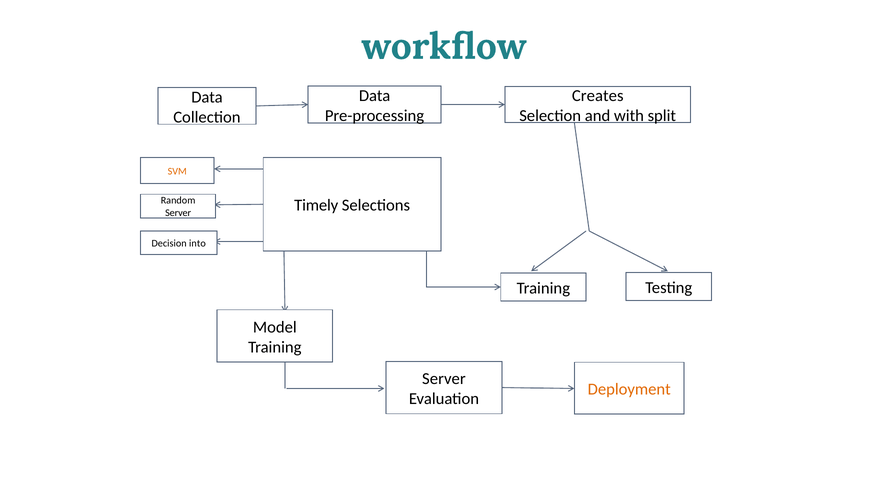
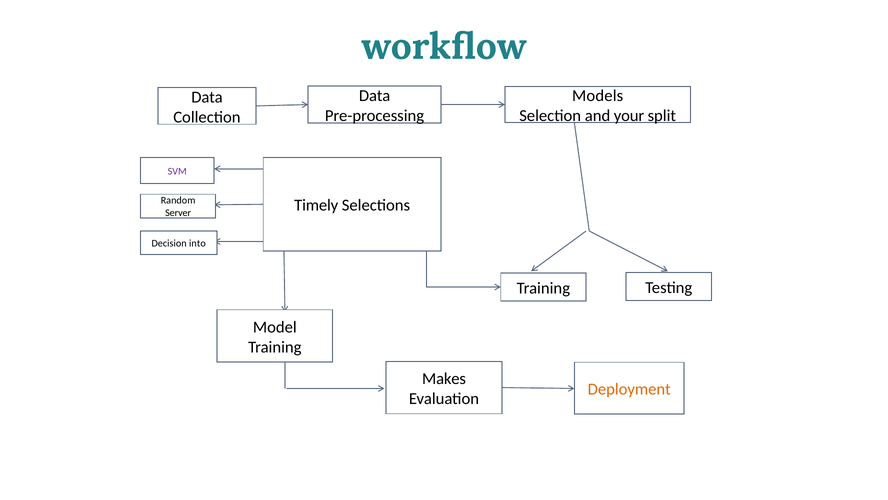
Creates: Creates -> Models
with: with -> your
SVM colour: orange -> purple
Server at (444, 378): Server -> Makes
